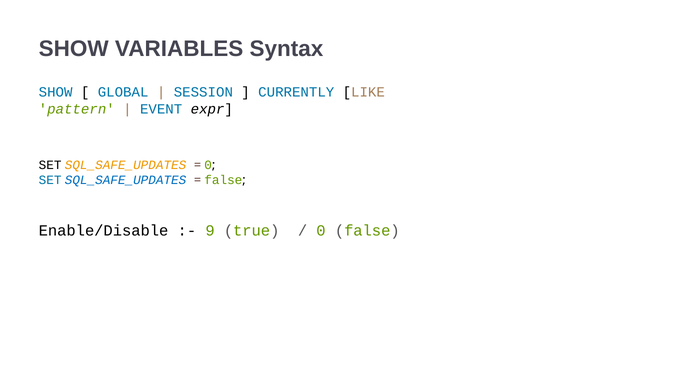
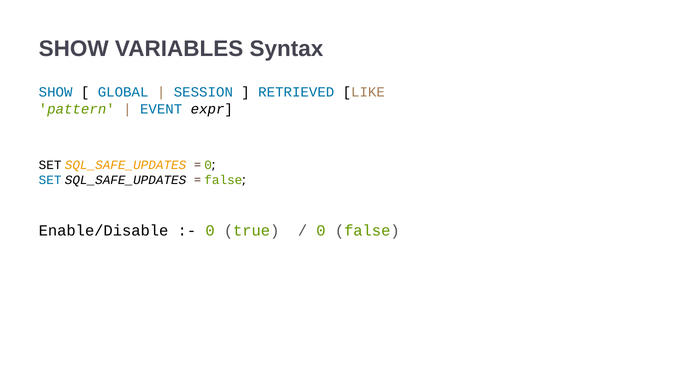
CURRENTLY: CURRENTLY -> RETRIEVED
SQL_SAFE_UPDATES at (126, 180) colour: blue -> black
9 at (210, 230): 9 -> 0
